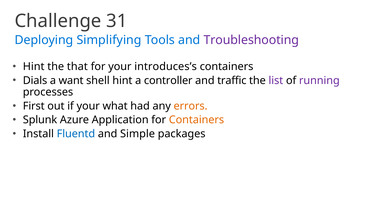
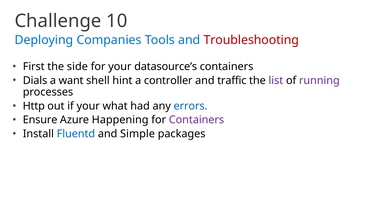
31: 31 -> 10
Simplifying: Simplifying -> Companies
Troubleshooting colour: purple -> red
Hint at (34, 66): Hint -> First
that: that -> side
introduces’s: introduces’s -> datasource’s
First: First -> Http
errors colour: orange -> blue
Splunk: Splunk -> Ensure
Application: Application -> Happening
Containers at (196, 120) colour: orange -> purple
